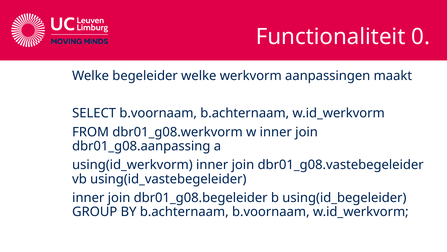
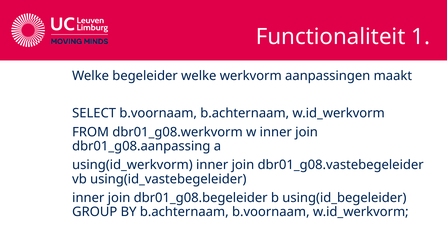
0: 0 -> 1
